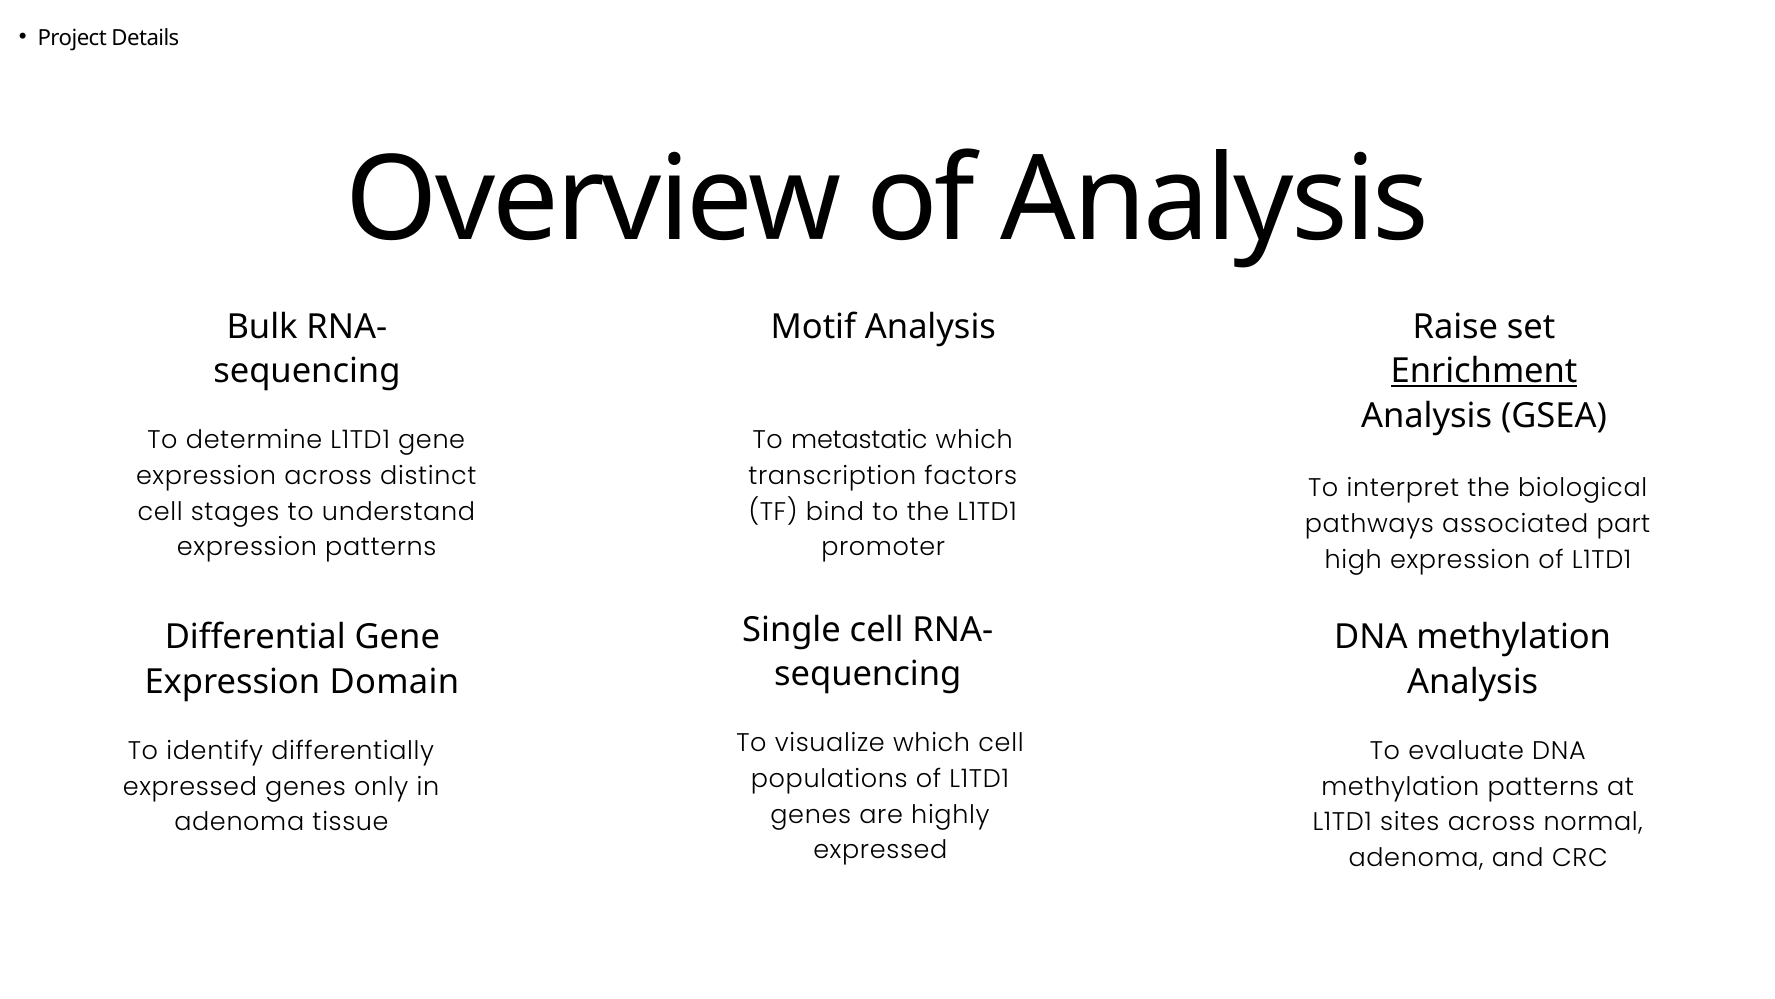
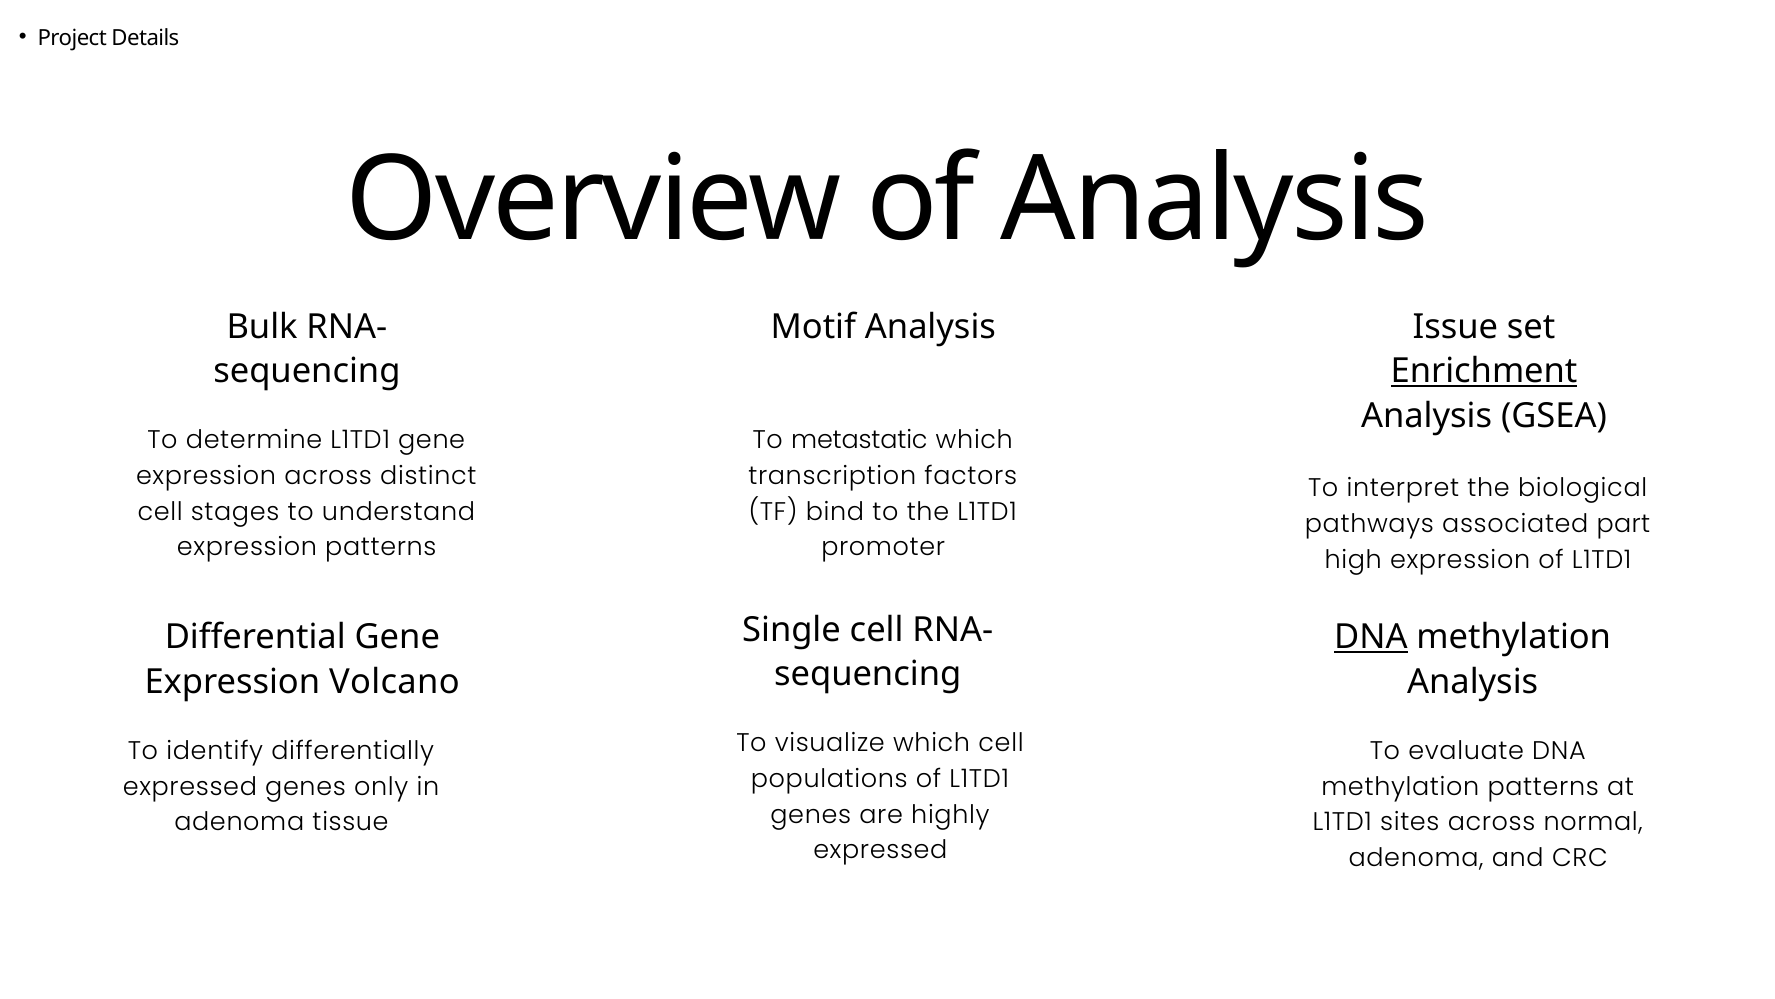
Raise: Raise -> Issue
DNA at (1371, 637) underline: none -> present
Domain: Domain -> Volcano
